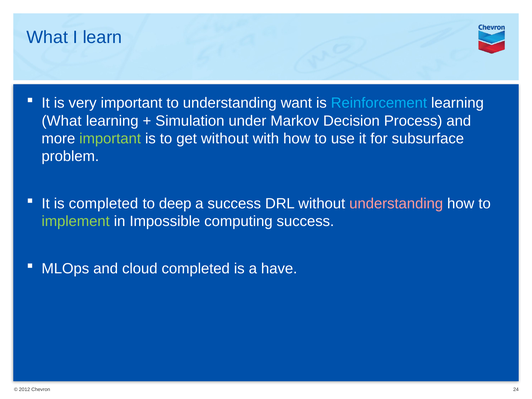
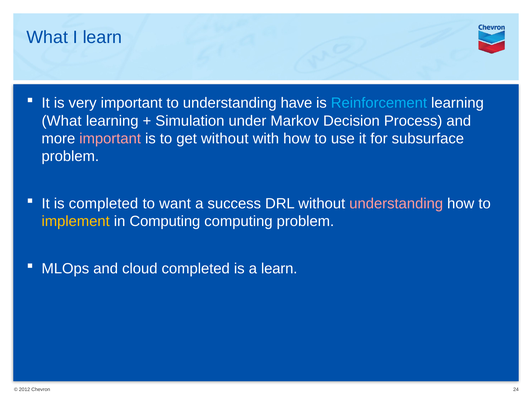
want: want -> have
important at (110, 139) colour: light green -> pink
deep: deep -> want
implement colour: light green -> yellow
in Impossible: Impossible -> Computing
computing success: success -> problem
a have: have -> learn
